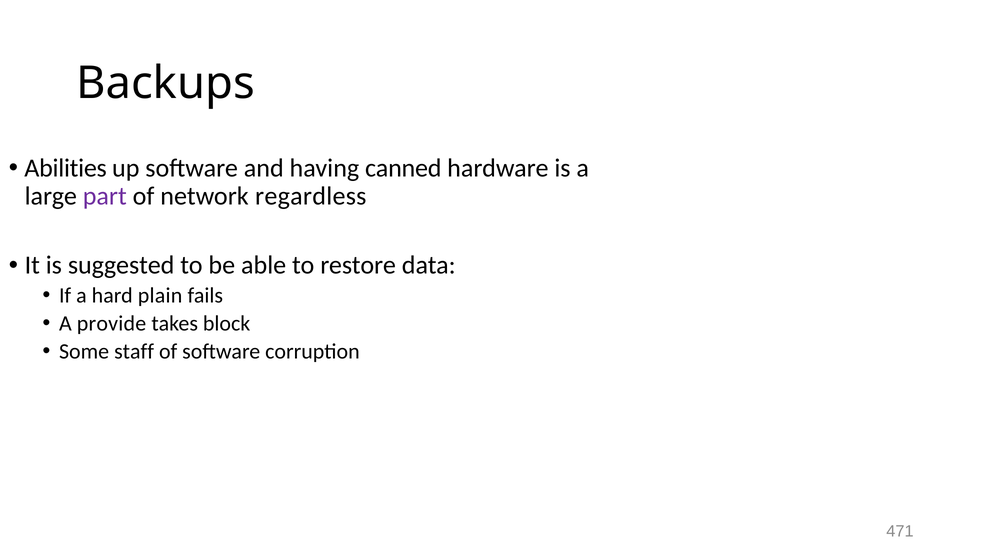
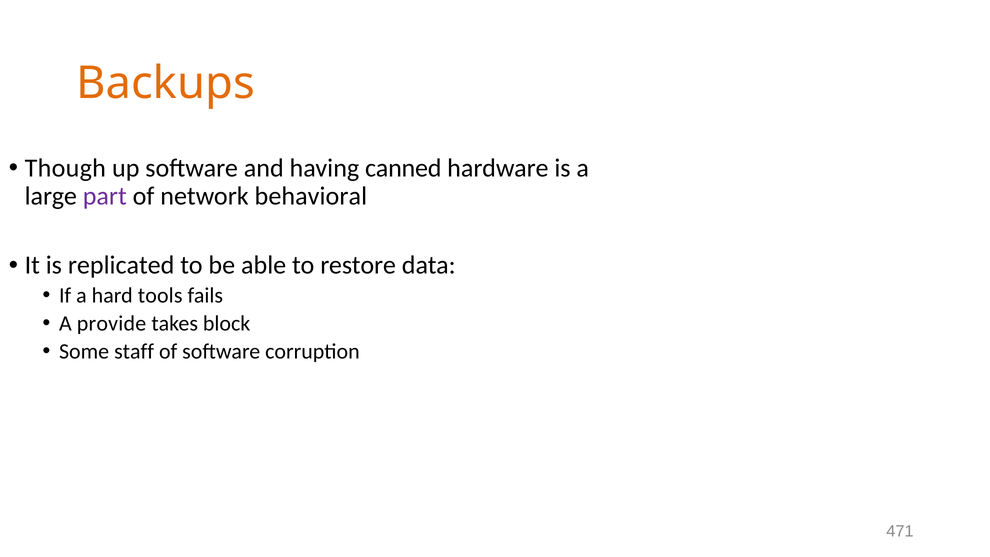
Backups colour: black -> orange
Abilities: Abilities -> Though
regardless: regardless -> behavioral
suggested: suggested -> replicated
plain: plain -> tools
